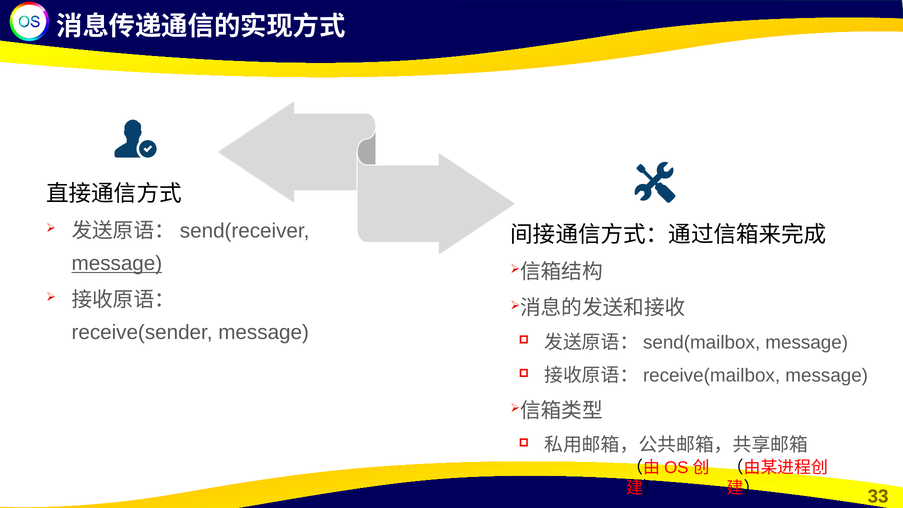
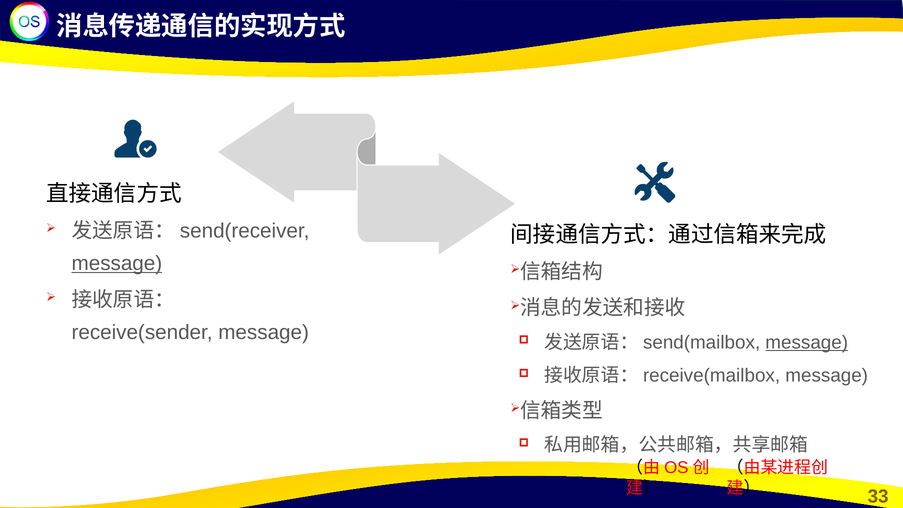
message at (807, 342) underline: none -> present
